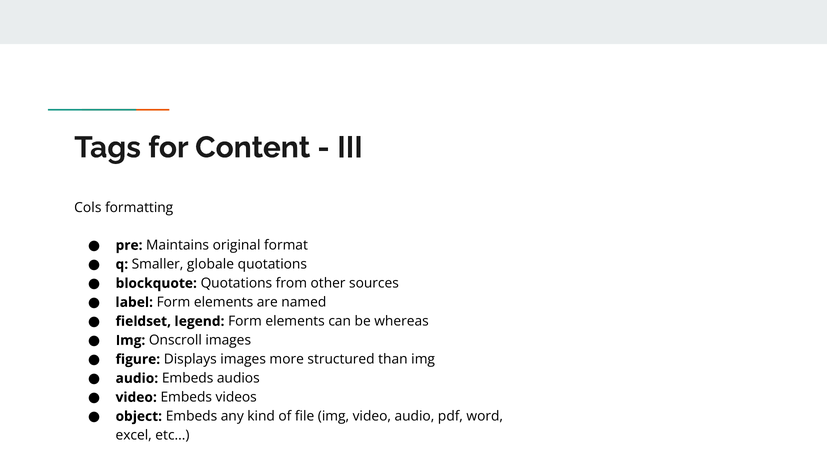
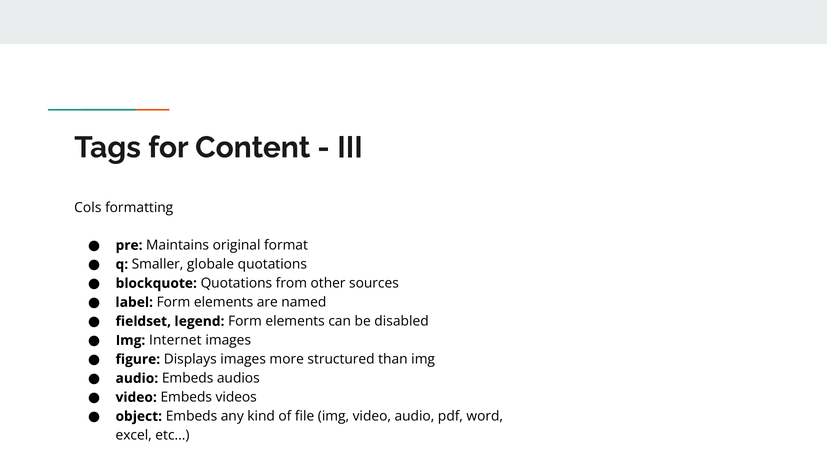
whereas: whereas -> disabled
Onscroll: Onscroll -> Internet
